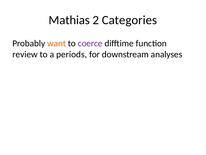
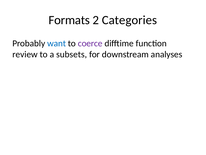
Mathias: Mathias -> Formats
want colour: orange -> blue
periods: periods -> subsets
